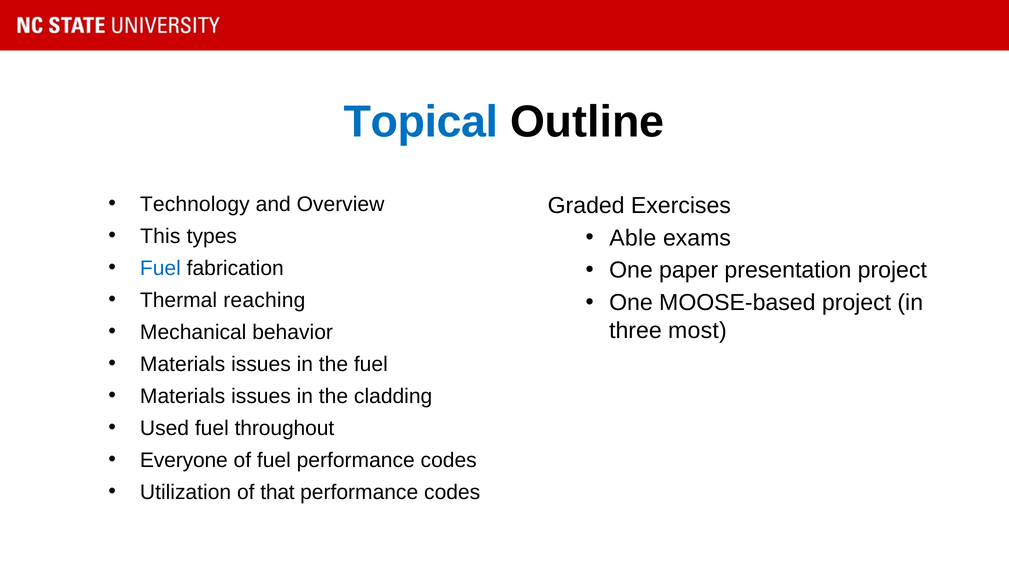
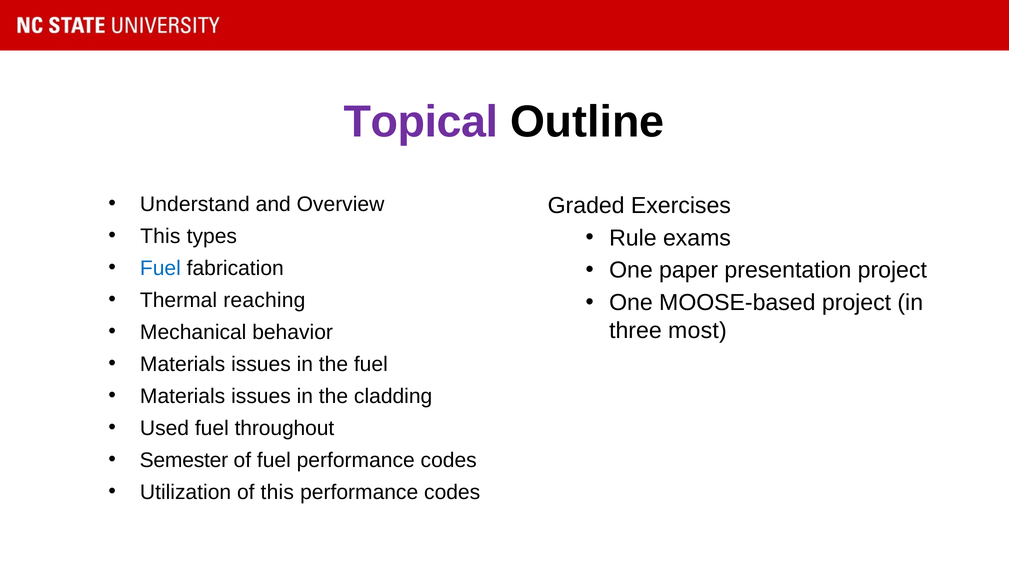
Topical colour: blue -> purple
Technology: Technology -> Understand
Able: Able -> Rule
Everyone: Everyone -> Semester
of that: that -> this
